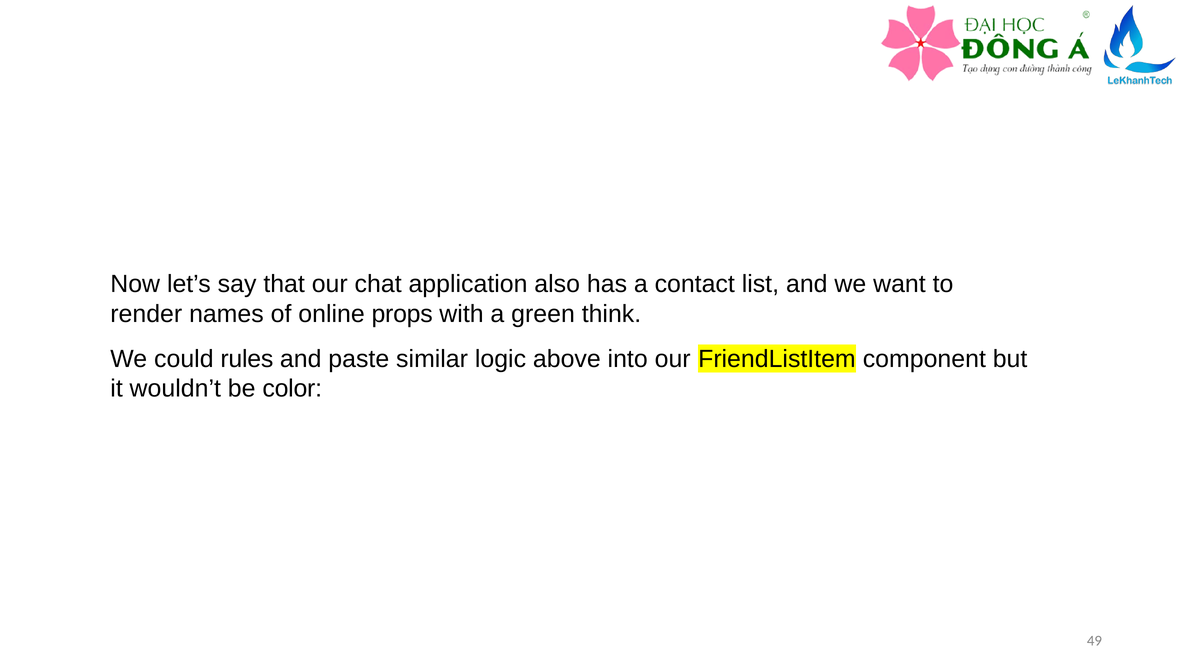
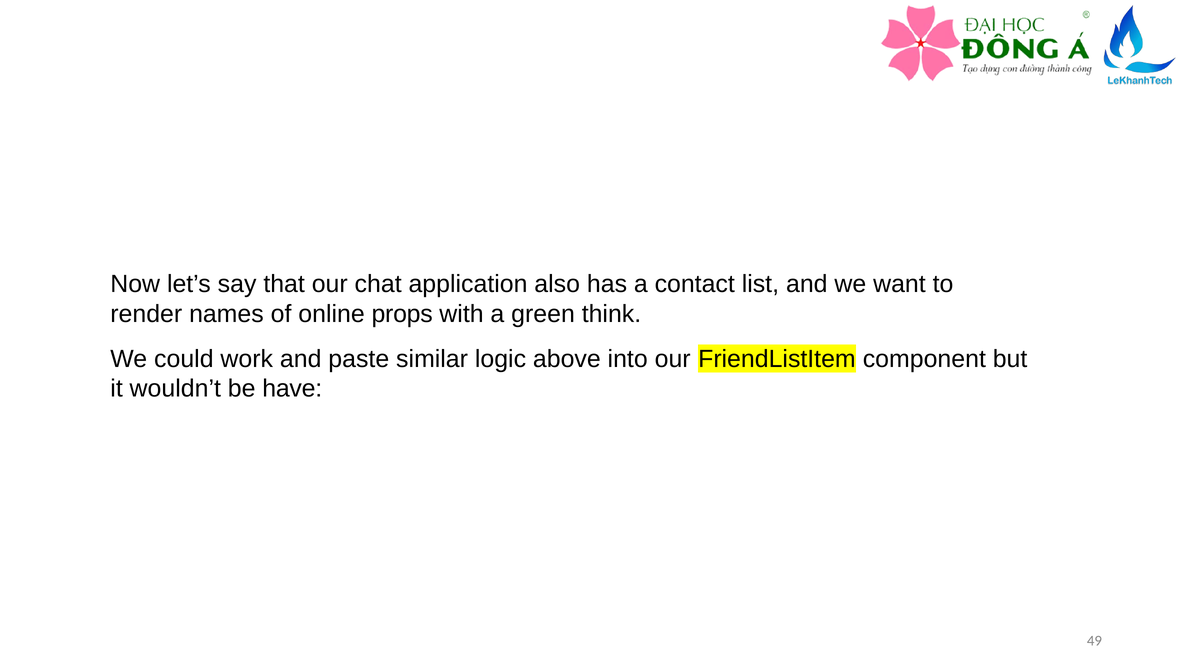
rules: rules -> work
color: color -> have
